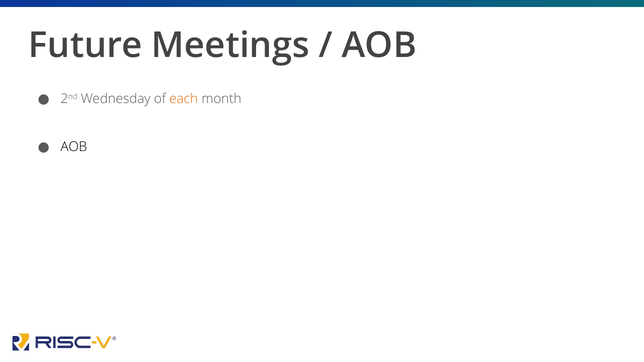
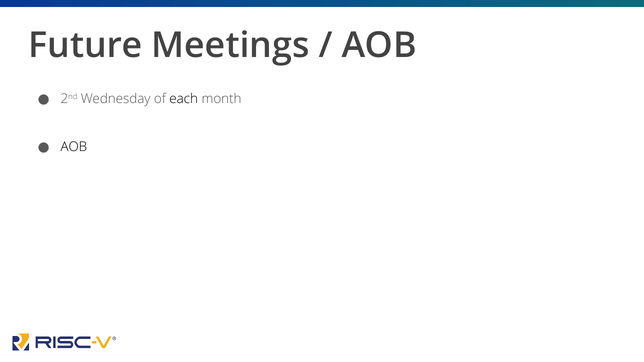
each colour: orange -> black
